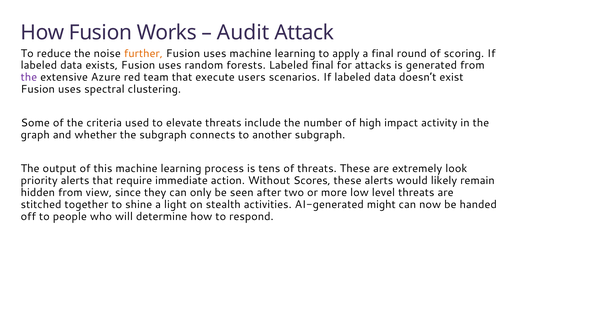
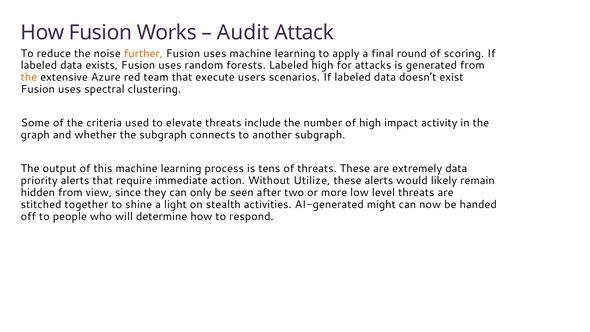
Labeled final: final -> high
the at (29, 77) colour: purple -> orange
extremely look: look -> data
Scores: Scores -> Utilize
